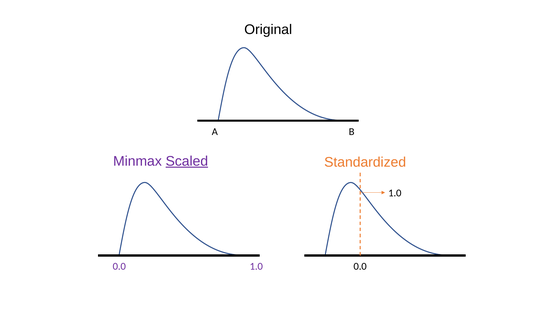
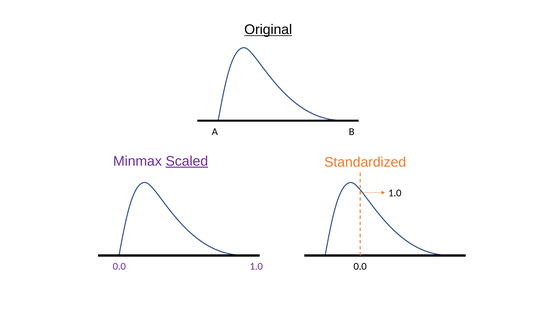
Original underline: none -> present
